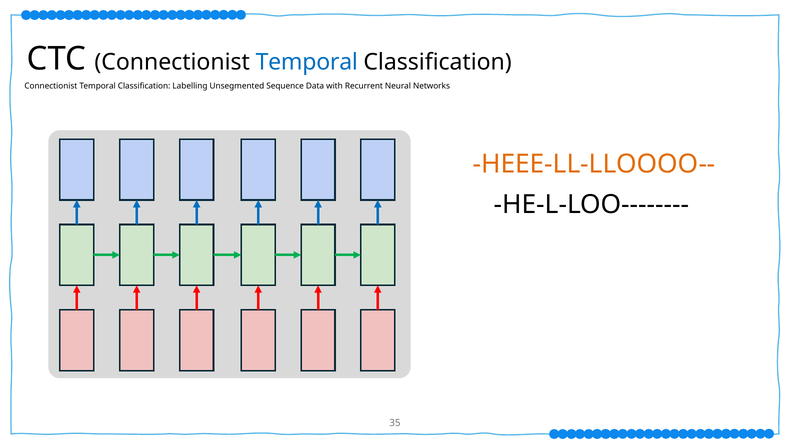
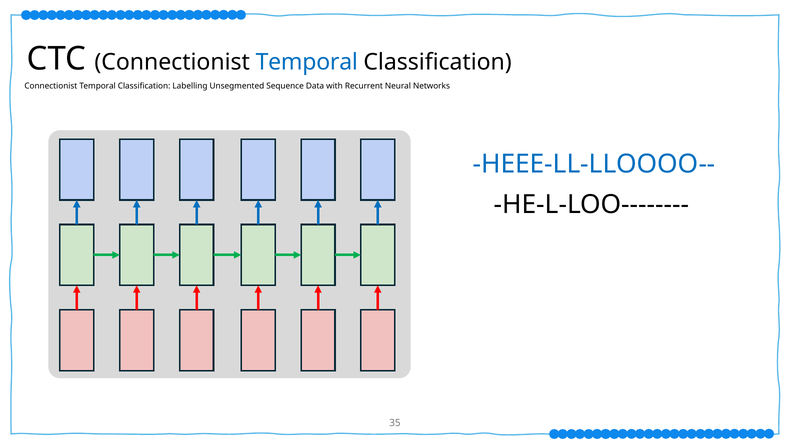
HEEE-LL-LLOOOO-- colour: orange -> blue
